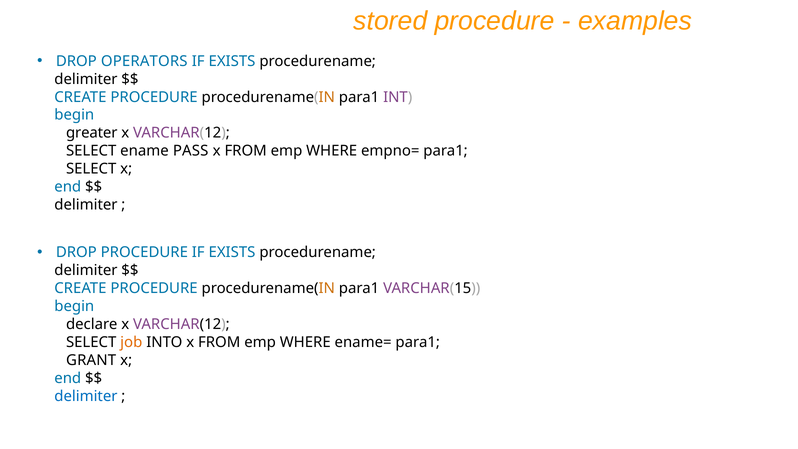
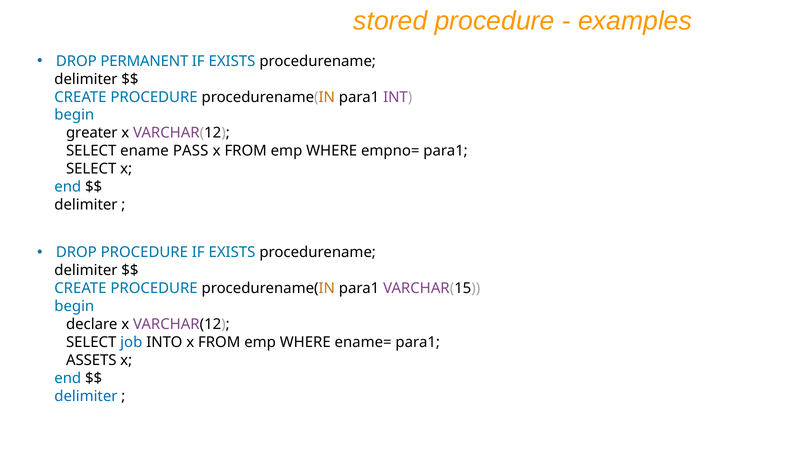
OPERATORS: OPERATORS -> PERMANENT
job colour: orange -> blue
GRANT: GRANT -> ASSETS
